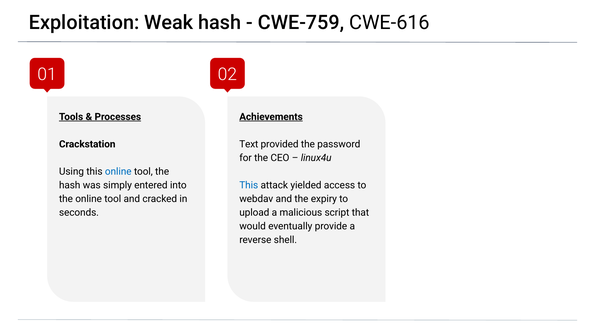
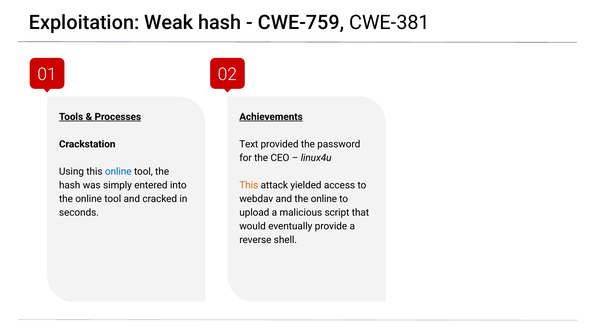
CWE-616: CWE-616 -> CWE-381
This at (249, 185) colour: blue -> orange
and the expiry: expiry -> online
